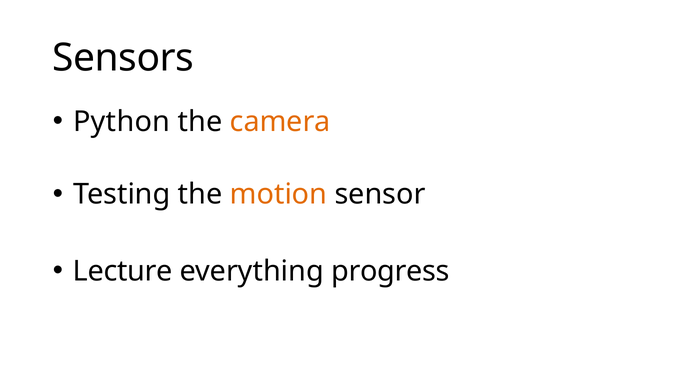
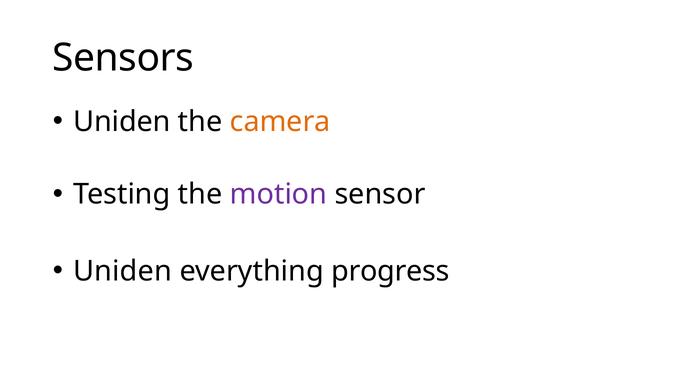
Python at (122, 122): Python -> Uniden
motion colour: orange -> purple
Lecture at (123, 271): Lecture -> Uniden
